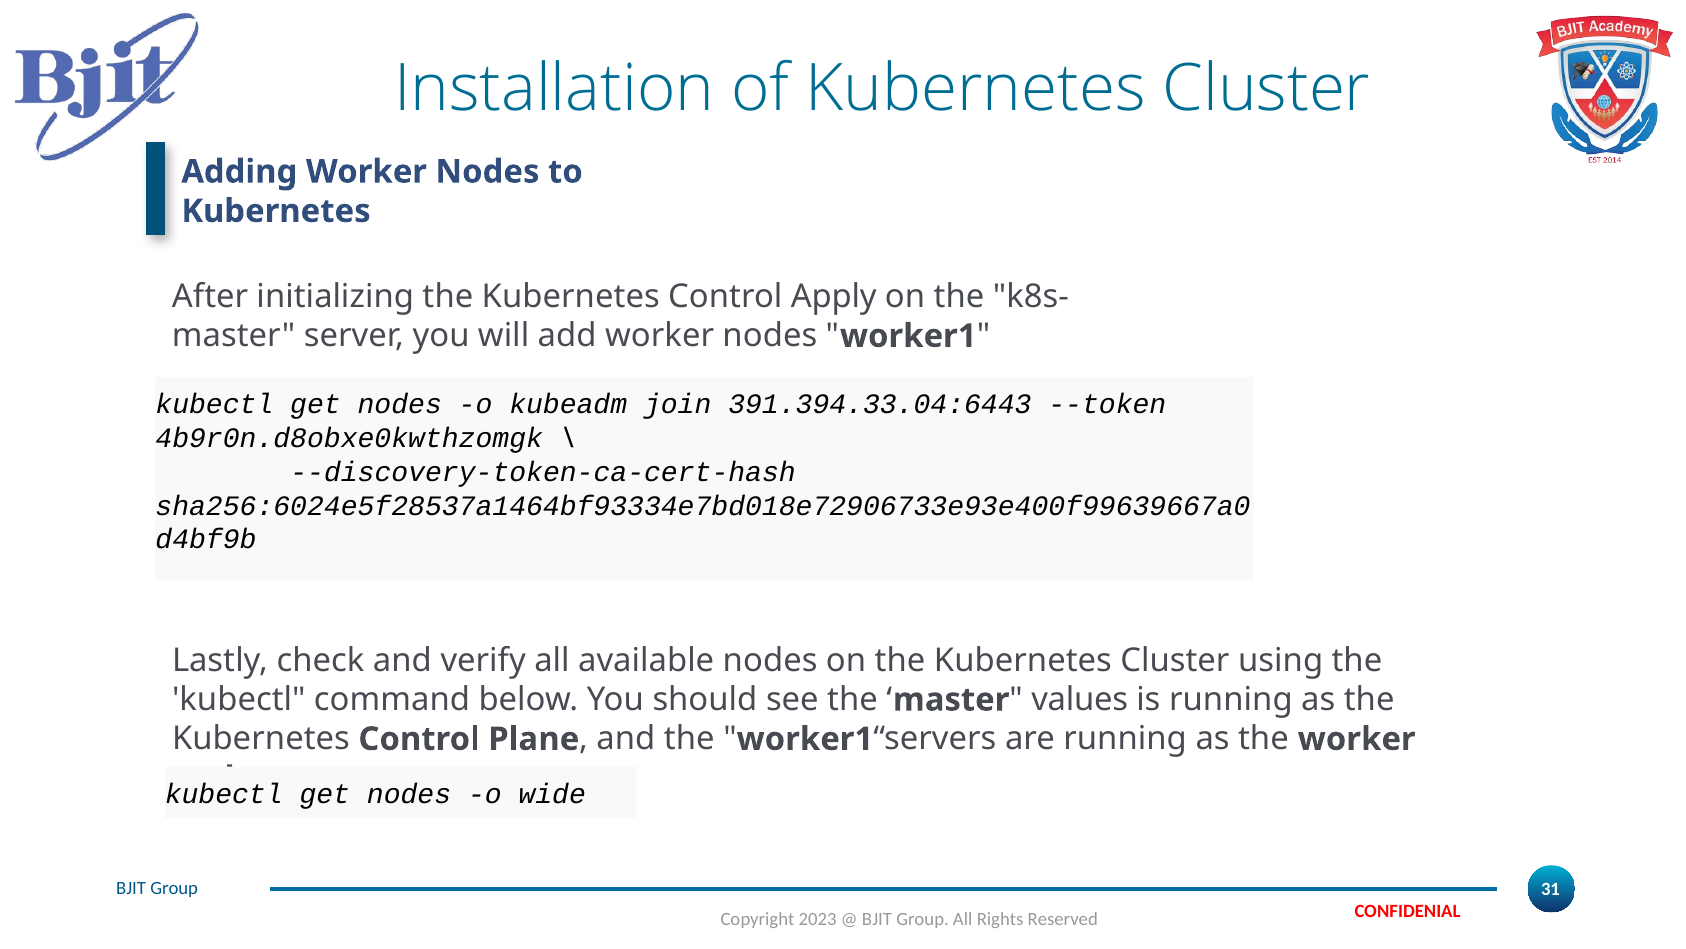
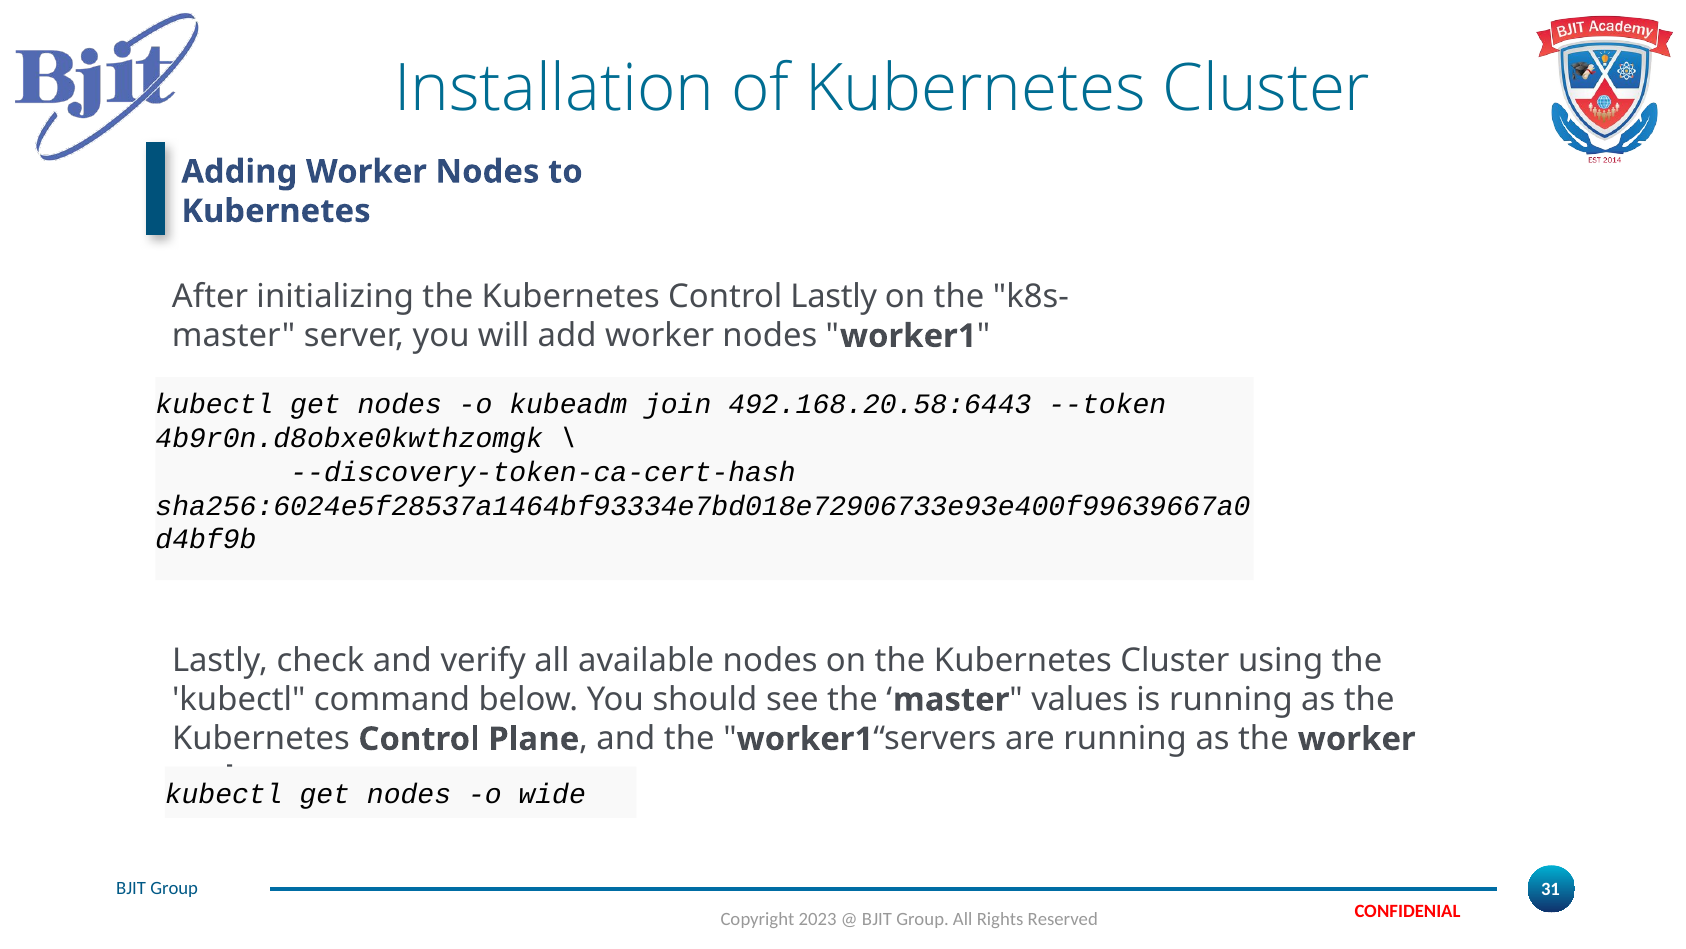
Control Apply: Apply -> Lastly
391.394.33.04:6443: 391.394.33.04:6443 -> 492.168.20.58:6443
